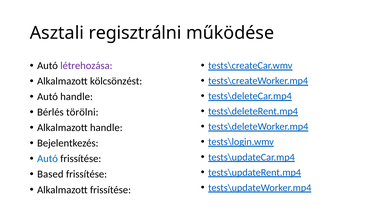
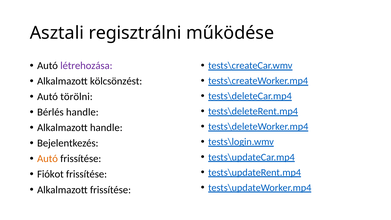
Autó handle: handle -> törölni
Bérlés törölni: törölni -> handle
Autó at (48, 159) colour: blue -> orange
Based: Based -> Fiókot
